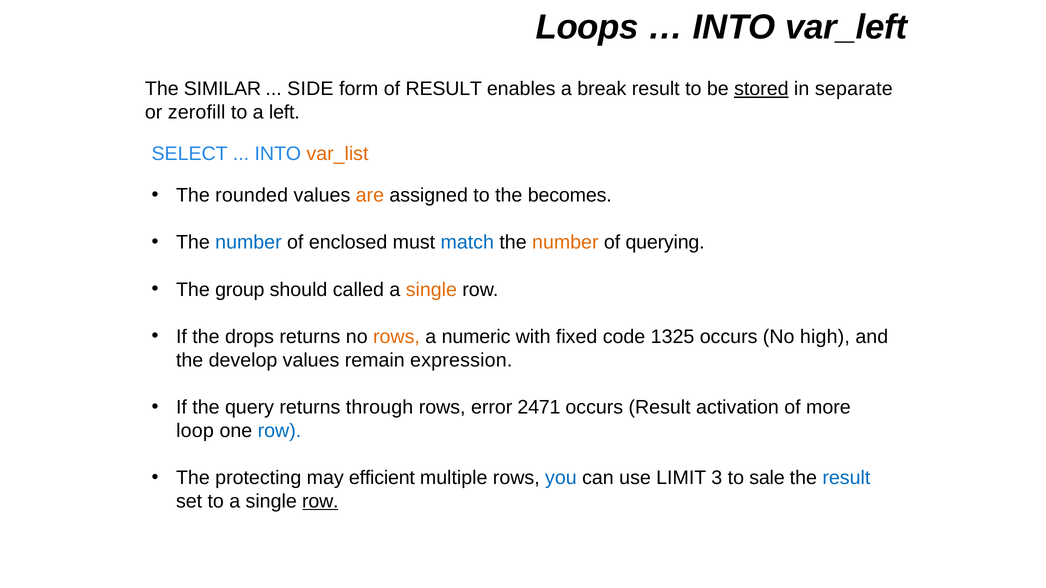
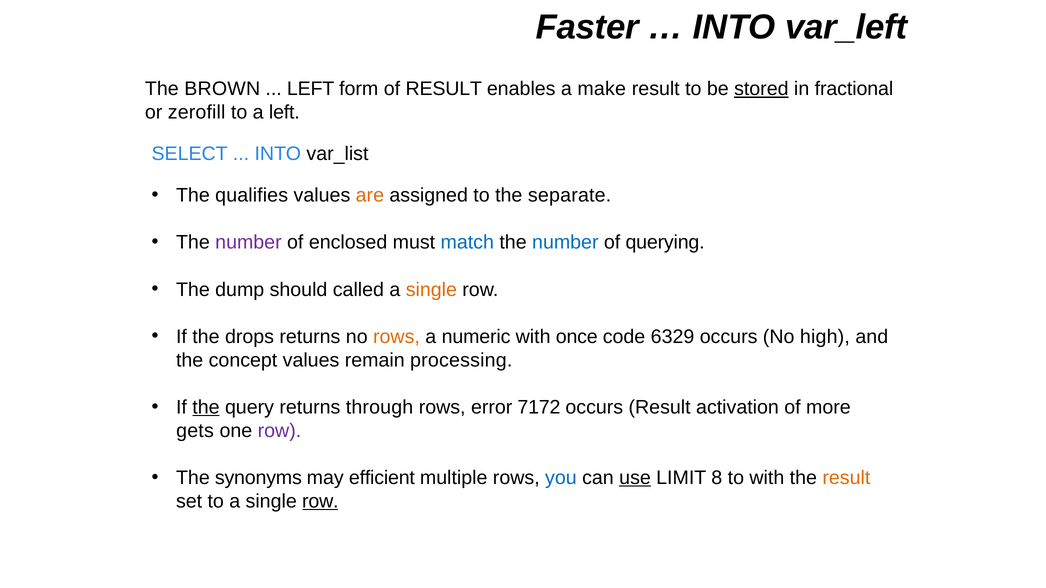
Loops: Loops -> Faster
SIMILAR: SIMILAR -> BROWN
SIDE at (310, 89): SIDE -> LEFT
break: break -> make
separate: separate -> fractional
var_list colour: orange -> black
rounded: rounded -> qualifies
becomes: becomes -> separate
number at (248, 243) colour: blue -> purple
number at (565, 243) colour: orange -> blue
group: group -> dump
fixed: fixed -> once
1325: 1325 -> 6329
develop: develop -> concept
expression: expression -> processing
the at (206, 407) underline: none -> present
2471: 2471 -> 7172
loop: loop -> gets
row at (279, 431) colour: blue -> purple
protecting: protecting -> synonyms
use underline: none -> present
3: 3 -> 8
to sale: sale -> with
result at (846, 478) colour: blue -> orange
